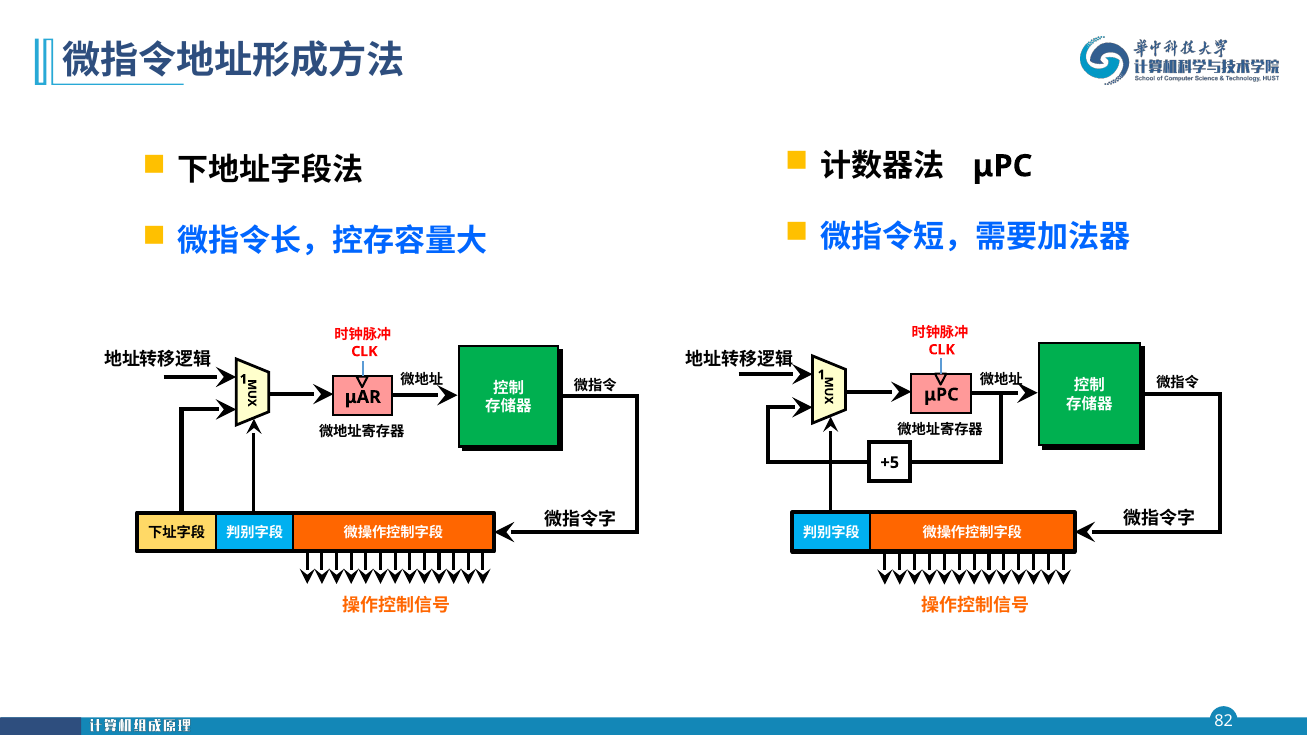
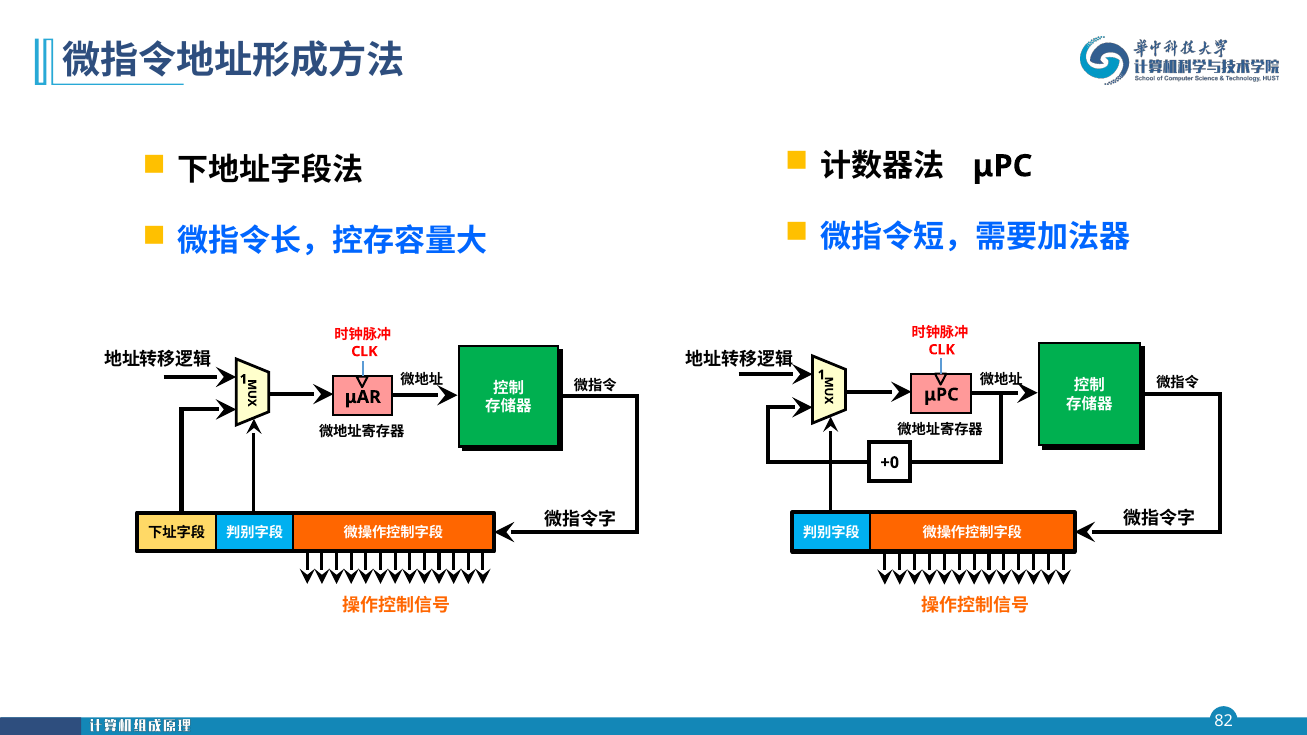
+5: +5 -> +0
